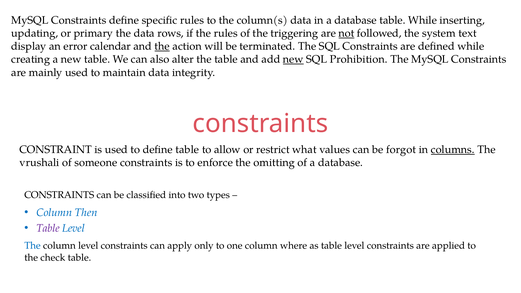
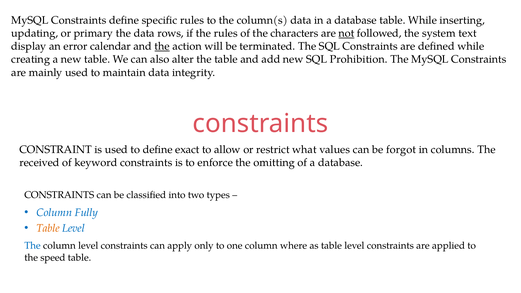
triggering: triggering -> characters
new at (293, 59) underline: present -> none
define table: table -> exact
columns underline: present -> none
vrushali: vrushali -> received
someone: someone -> keyword
Then: Then -> Fully
Table at (48, 228) colour: purple -> orange
check: check -> speed
